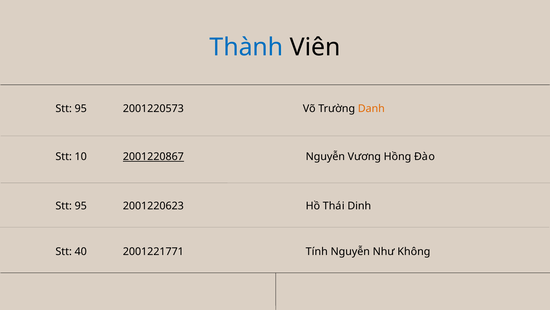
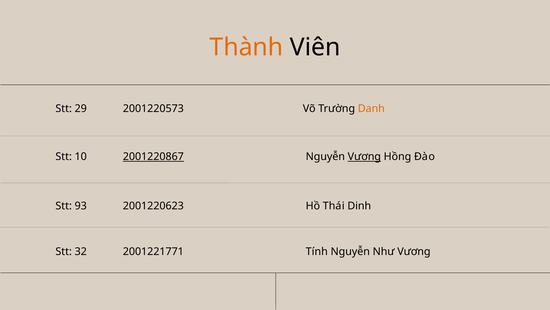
Thành colour: blue -> orange
95 at (81, 108): 95 -> 29
Vương at (364, 156) underline: none -> present
95 at (81, 206): 95 -> 93
40: 40 -> 32
Như Không: Không -> Vương
